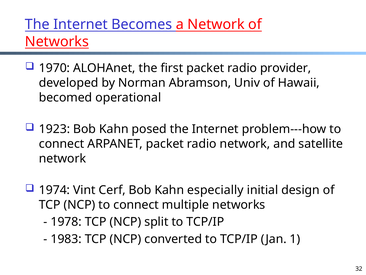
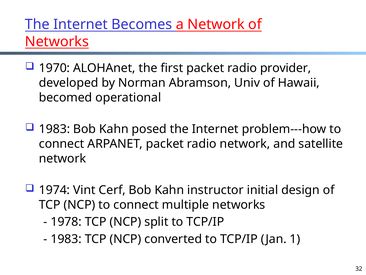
1923 at (54, 129): 1923 -> 1983
especially: especially -> instructor
